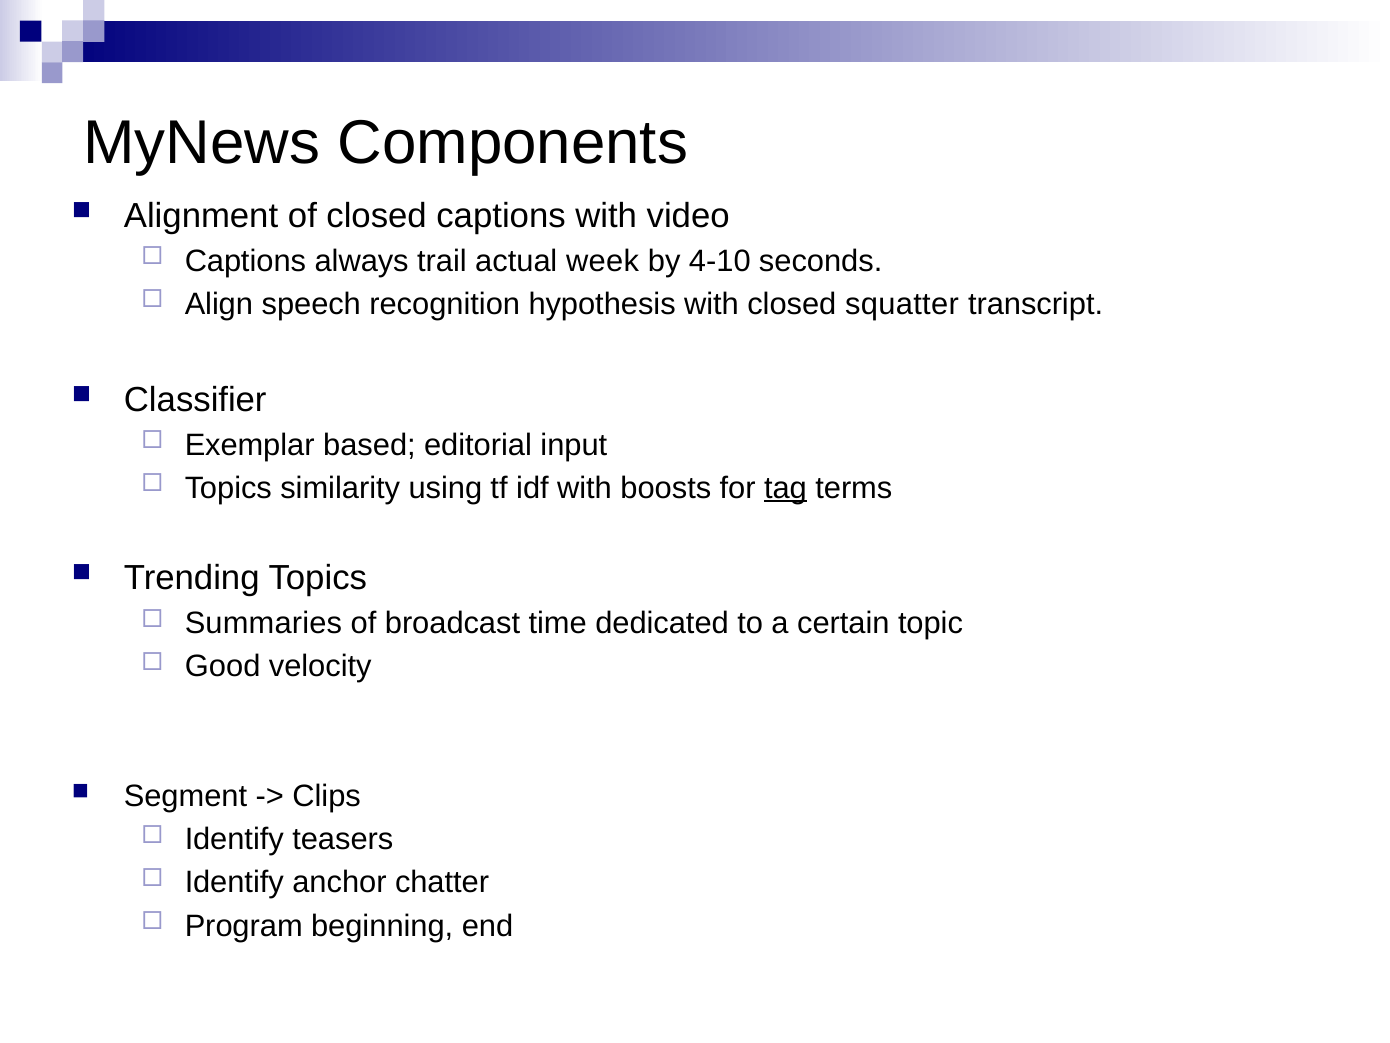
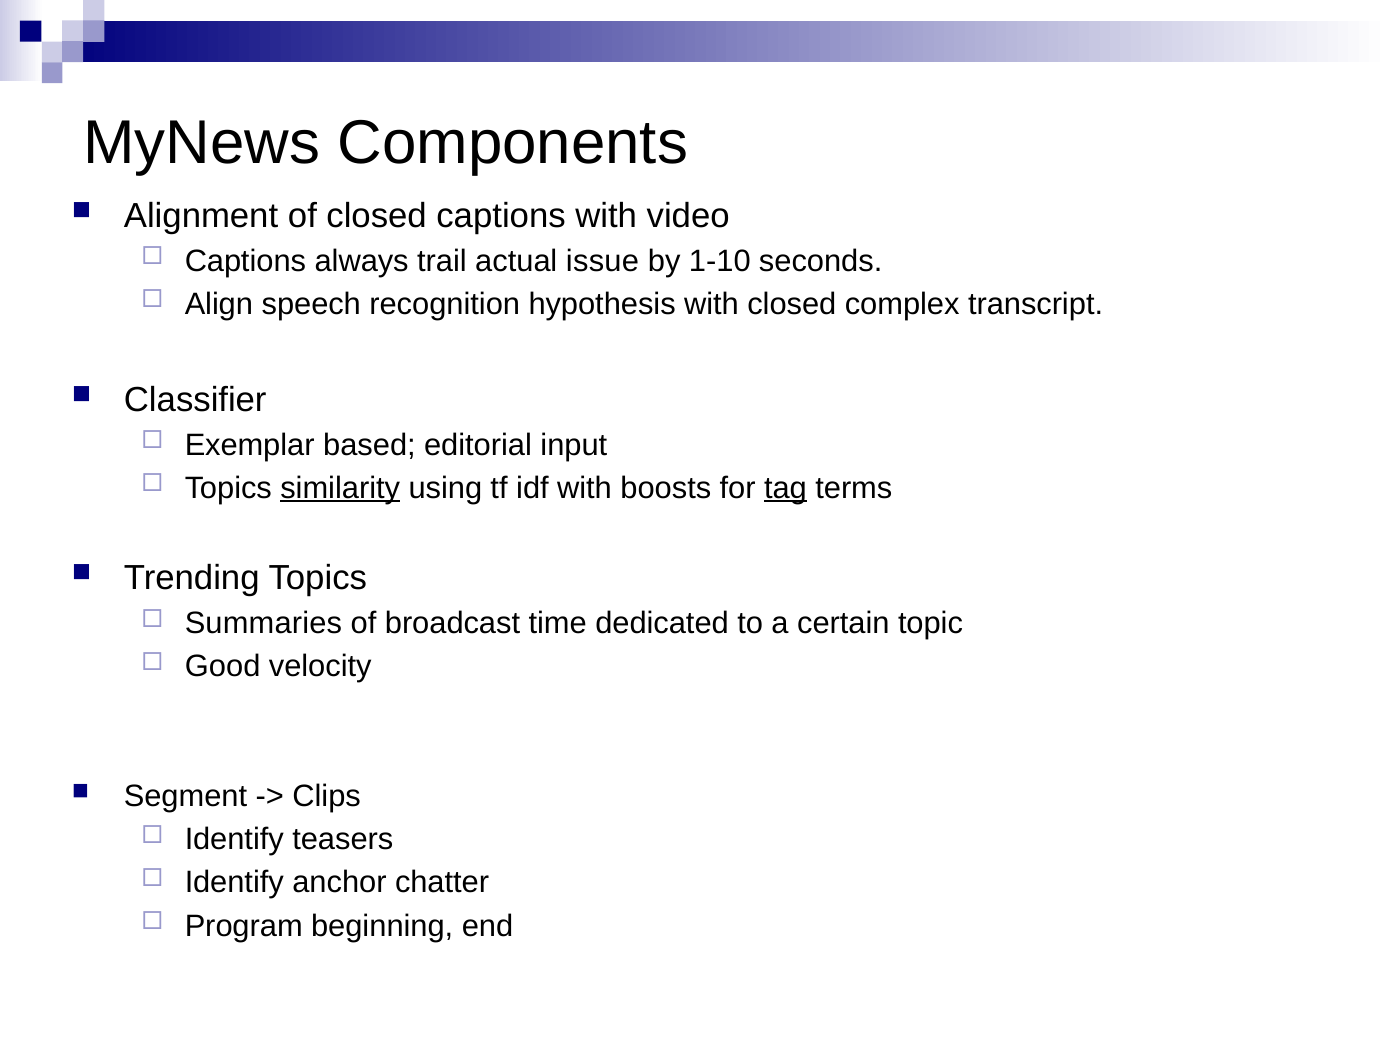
week: week -> issue
4-10: 4-10 -> 1-10
squatter: squatter -> complex
similarity underline: none -> present
